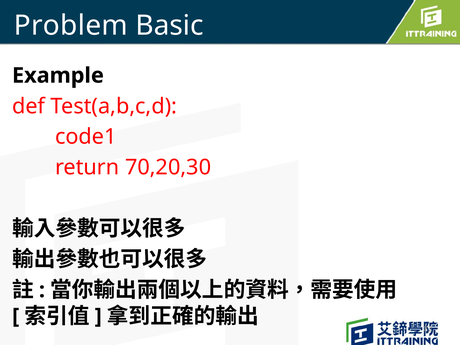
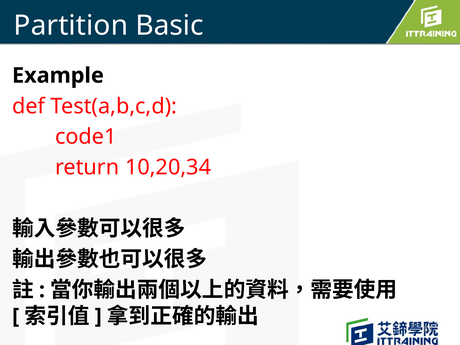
Problem: Problem -> Partition
70,20,30: 70,20,30 -> 10,20,34
